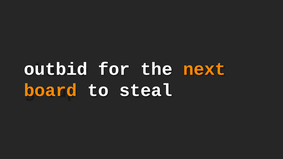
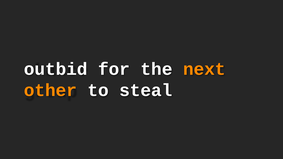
board: board -> other
